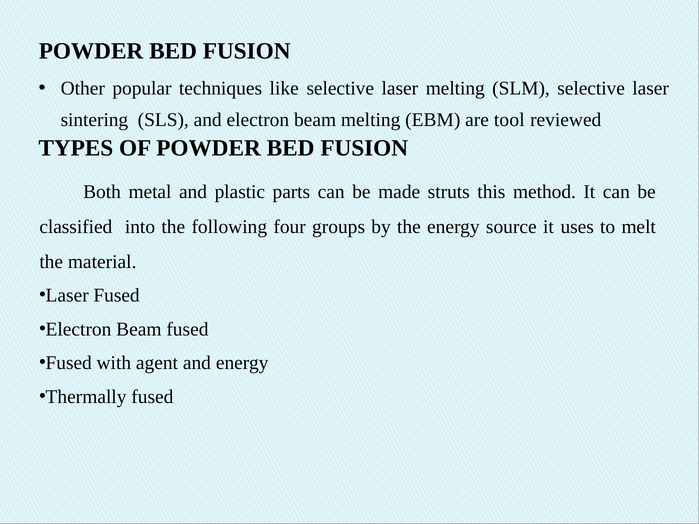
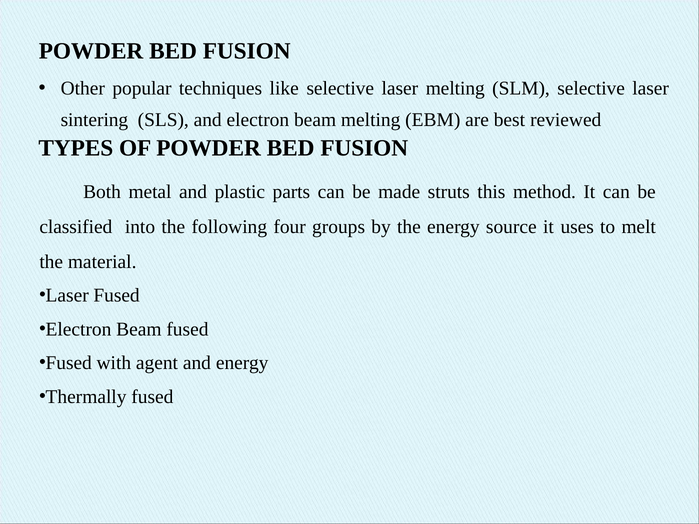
tool: tool -> best
